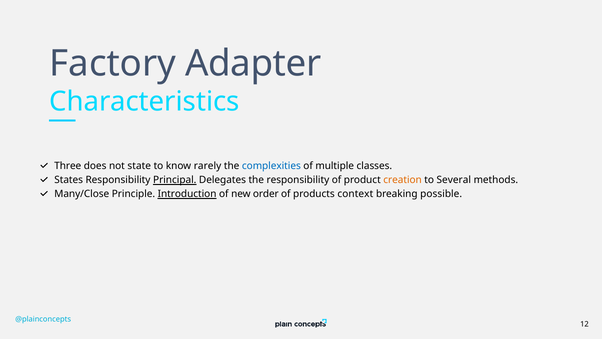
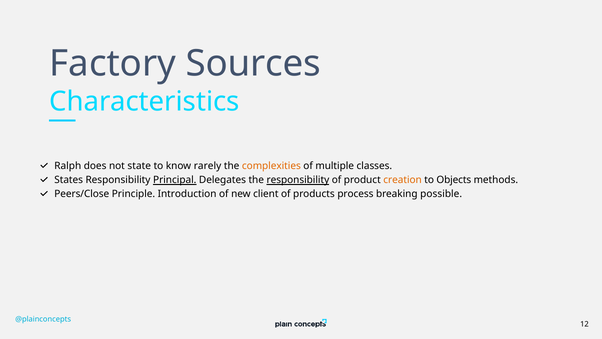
Adapter: Adapter -> Sources
Three: Three -> Ralph
complexities colour: blue -> orange
responsibility at (298, 180) underline: none -> present
Several: Several -> Objects
Many/Close: Many/Close -> Peers/Close
Introduction underline: present -> none
order: order -> client
context: context -> process
